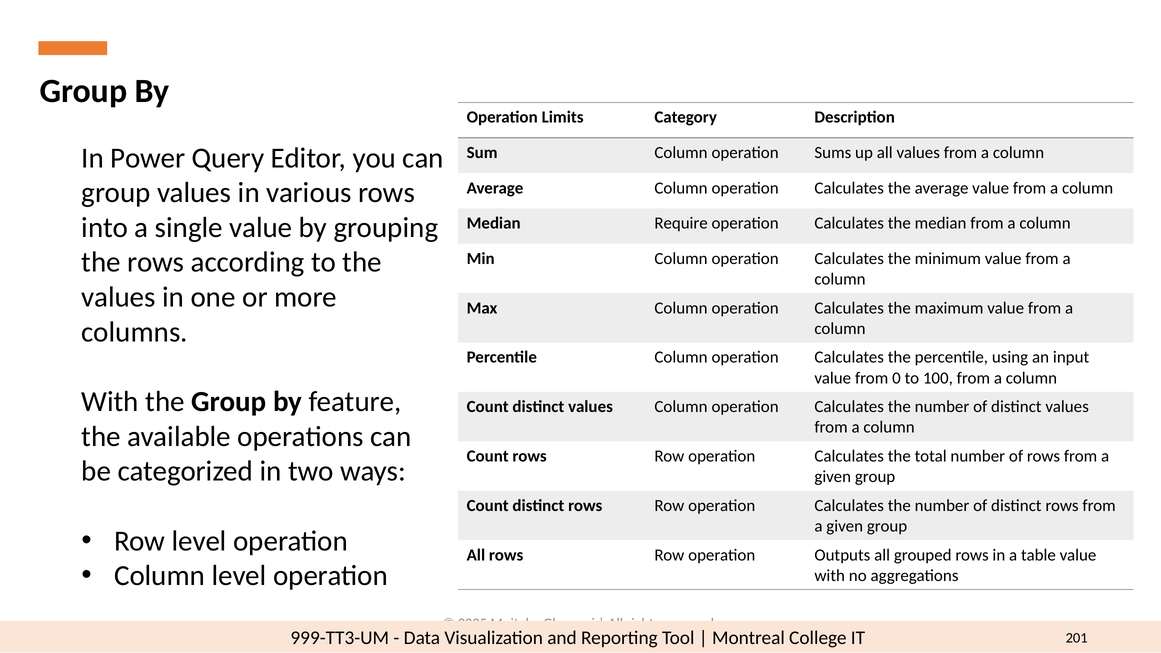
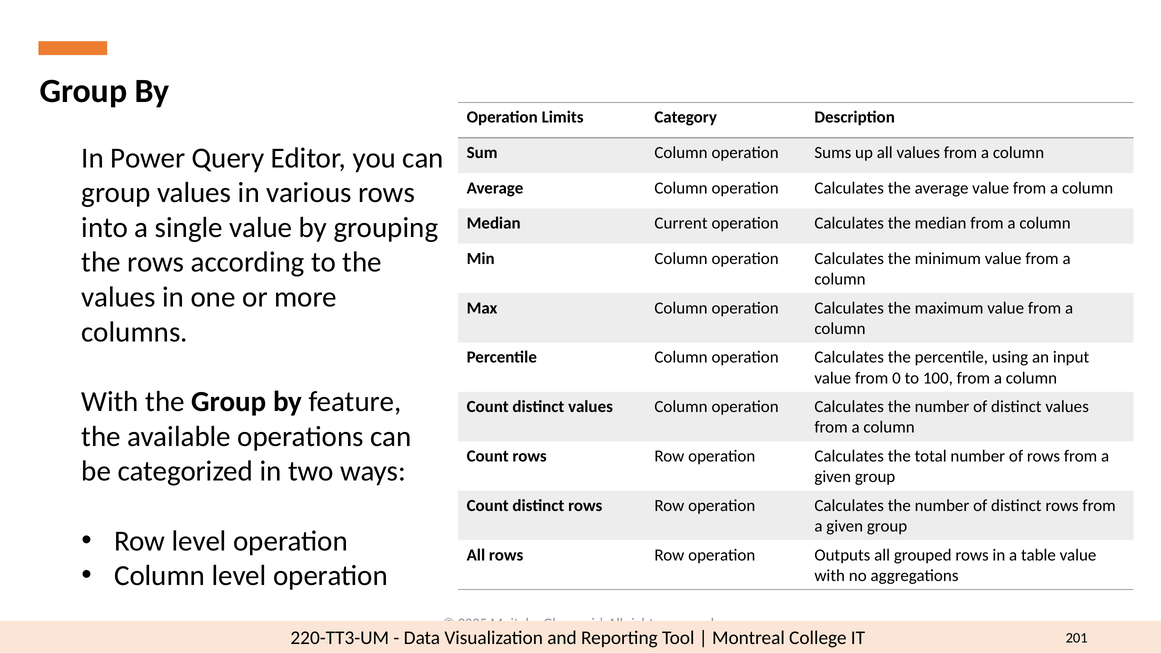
Require: Require -> Current
999-TT3-UM: 999-TT3-UM -> 220-TT3-UM
